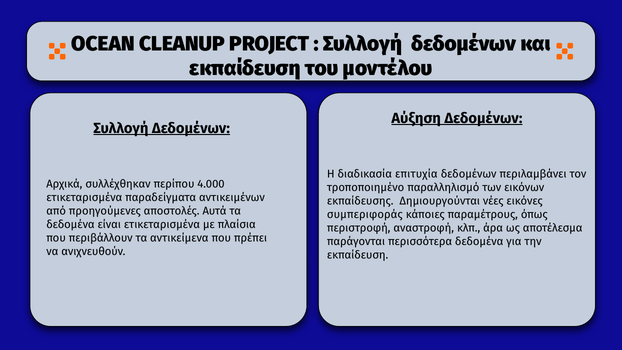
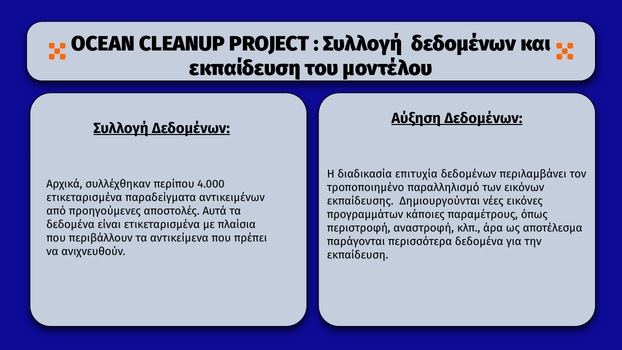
συμπεριφοράς: συμπεριφοράς -> προγραμμάτων
